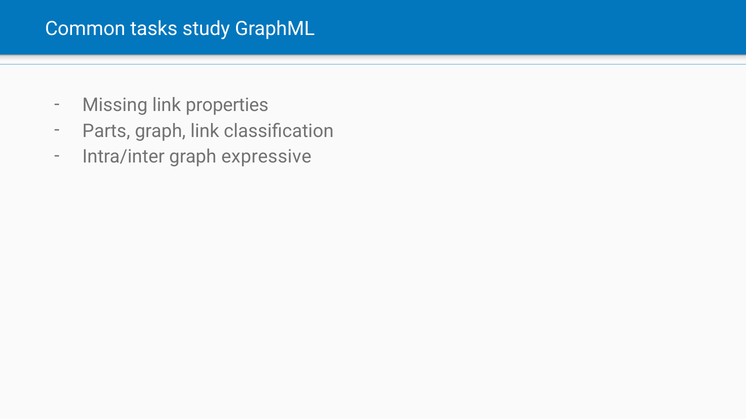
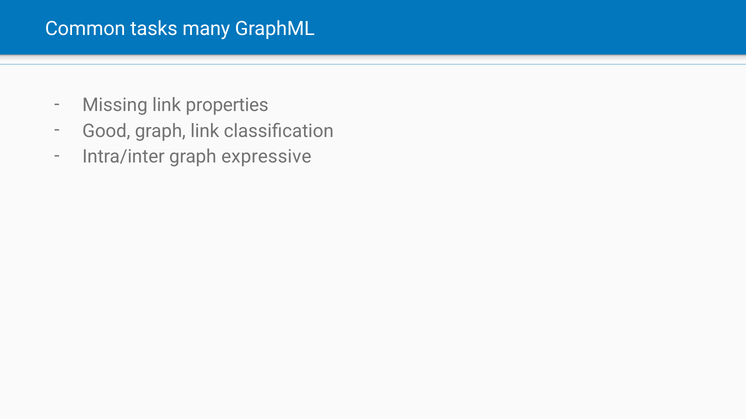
study: study -> many
Parts: Parts -> Good
